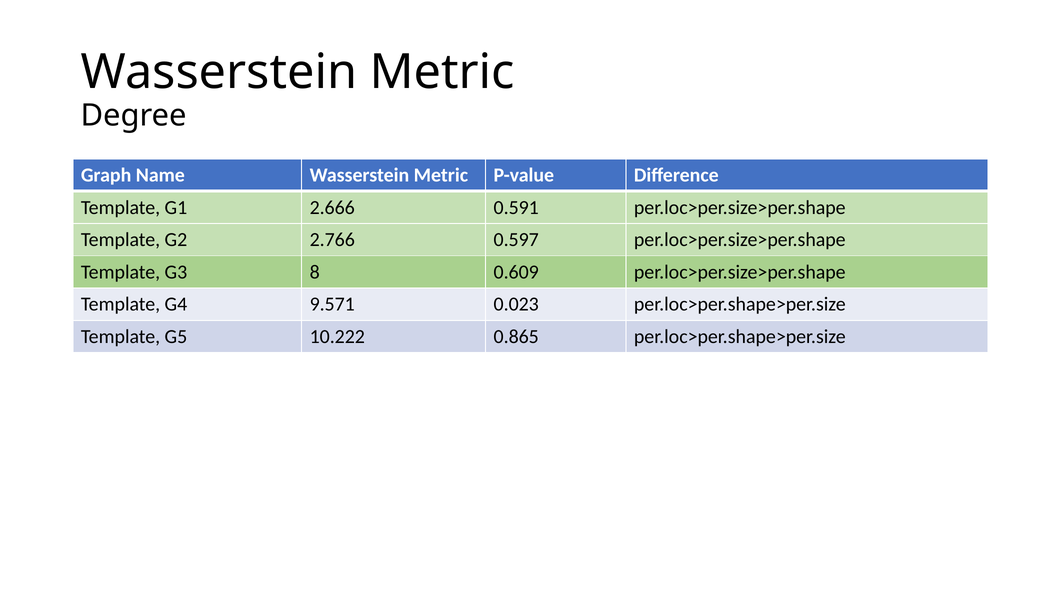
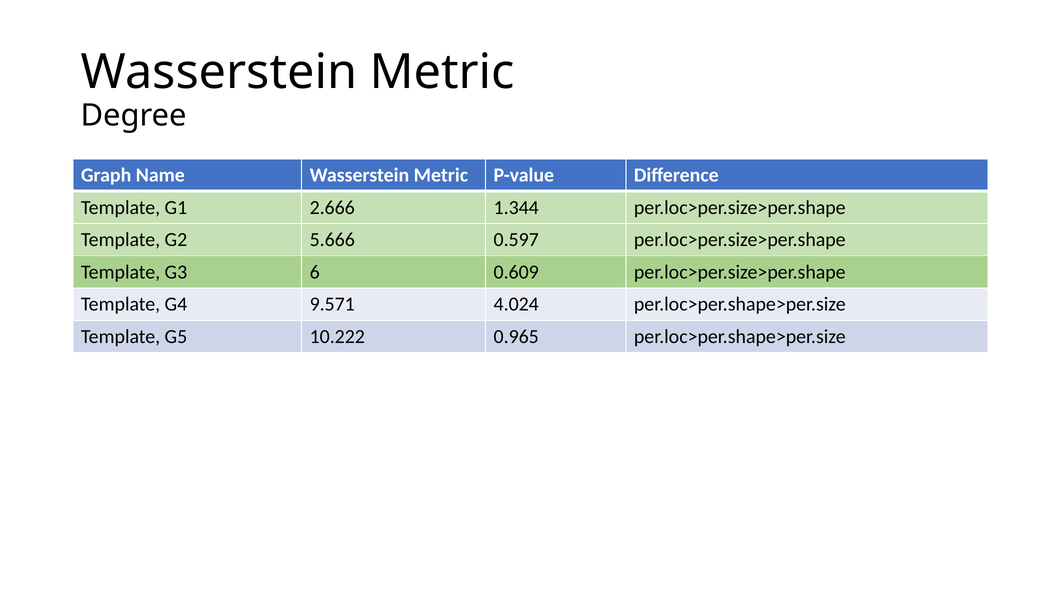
0.591: 0.591 -> 1.344
2.766: 2.766 -> 5.666
8: 8 -> 6
0.023: 0.023 -> 4.024
0.865: 0.865 -> 0.965
